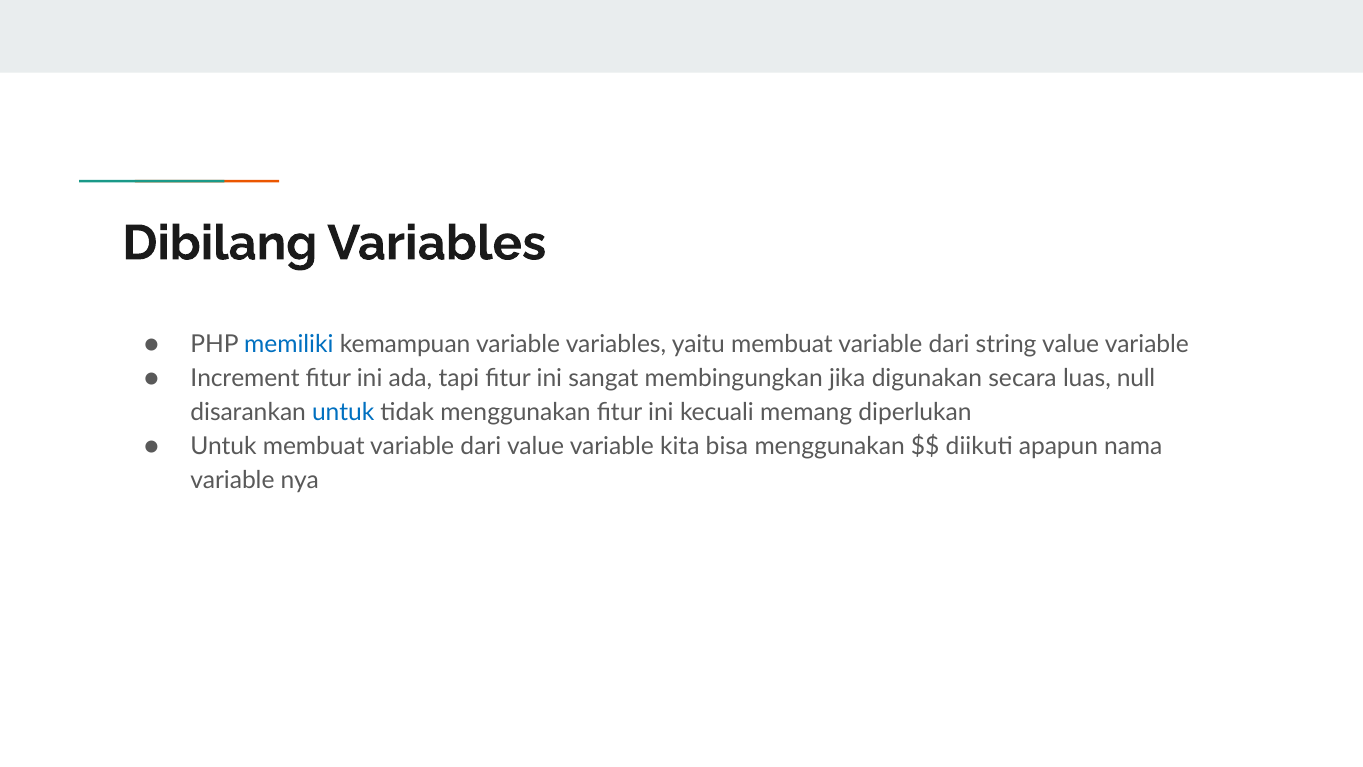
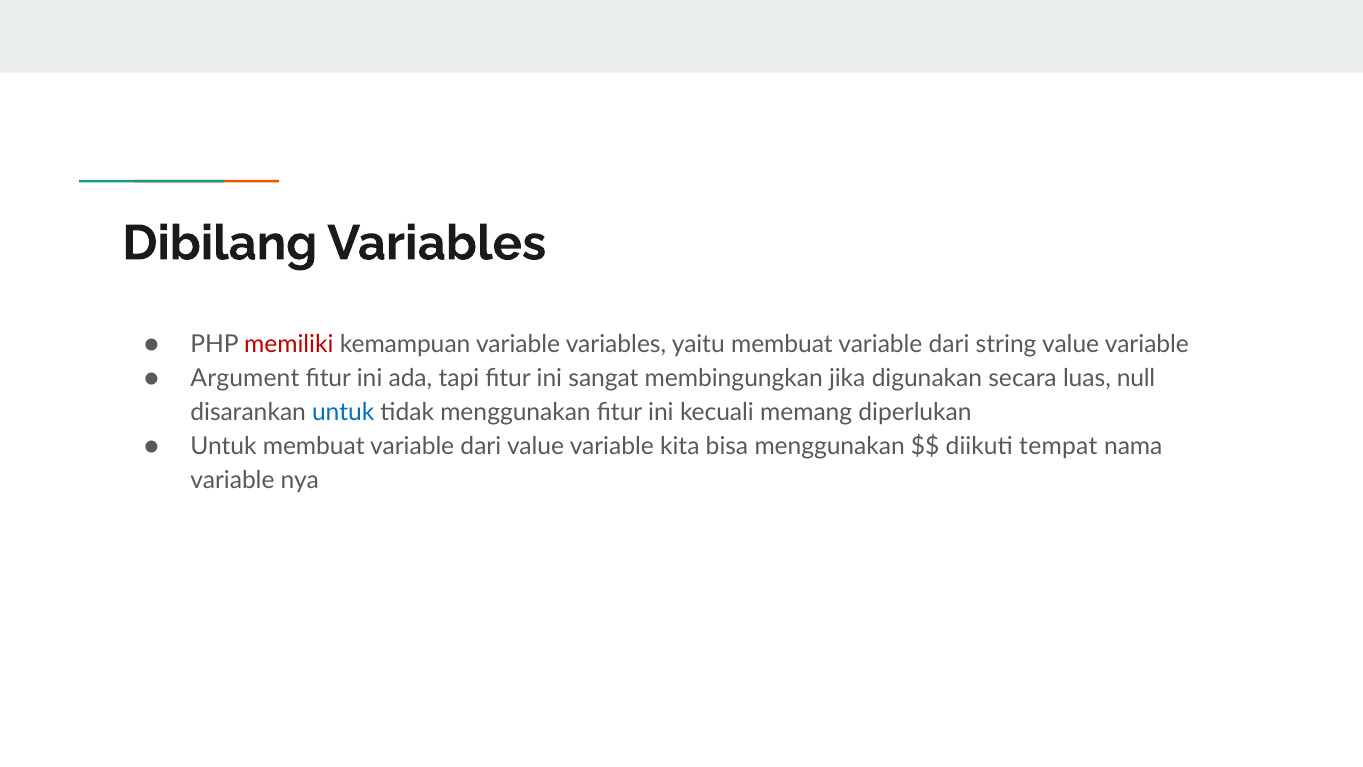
memiliki colour: blue -> red
Increment: Increment -> Argument
apapun: apapun -> tempat
